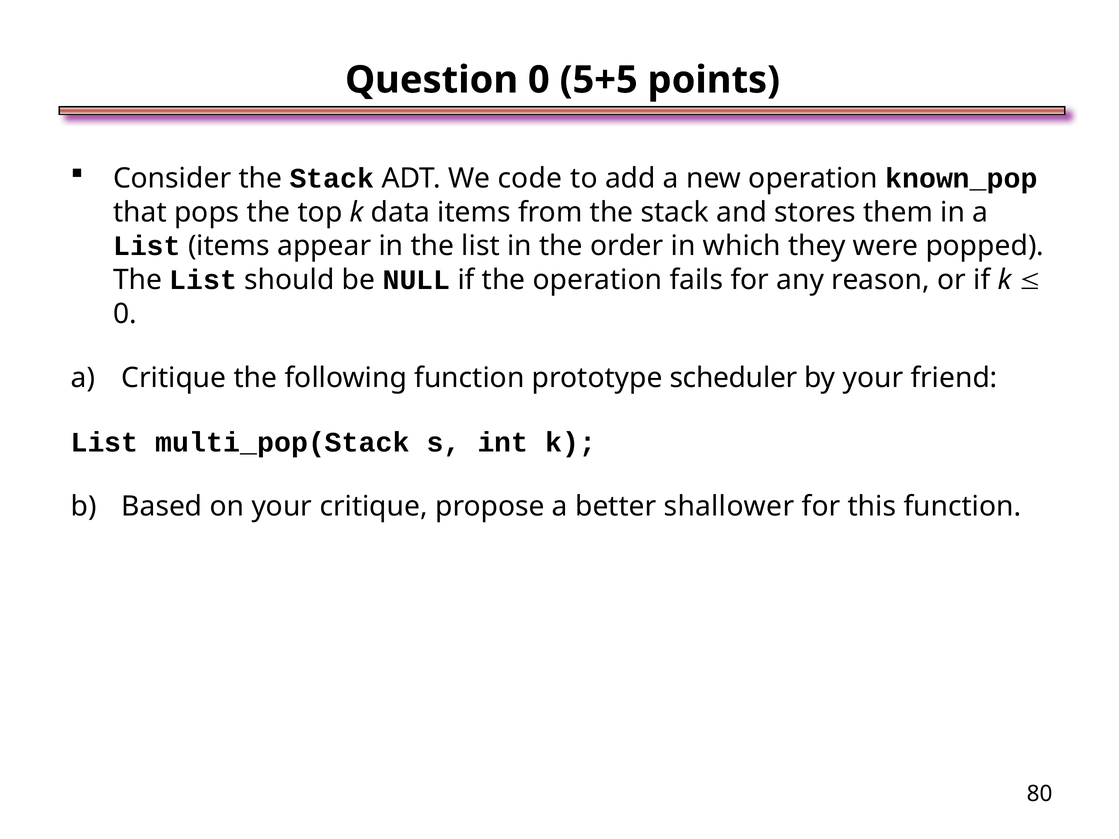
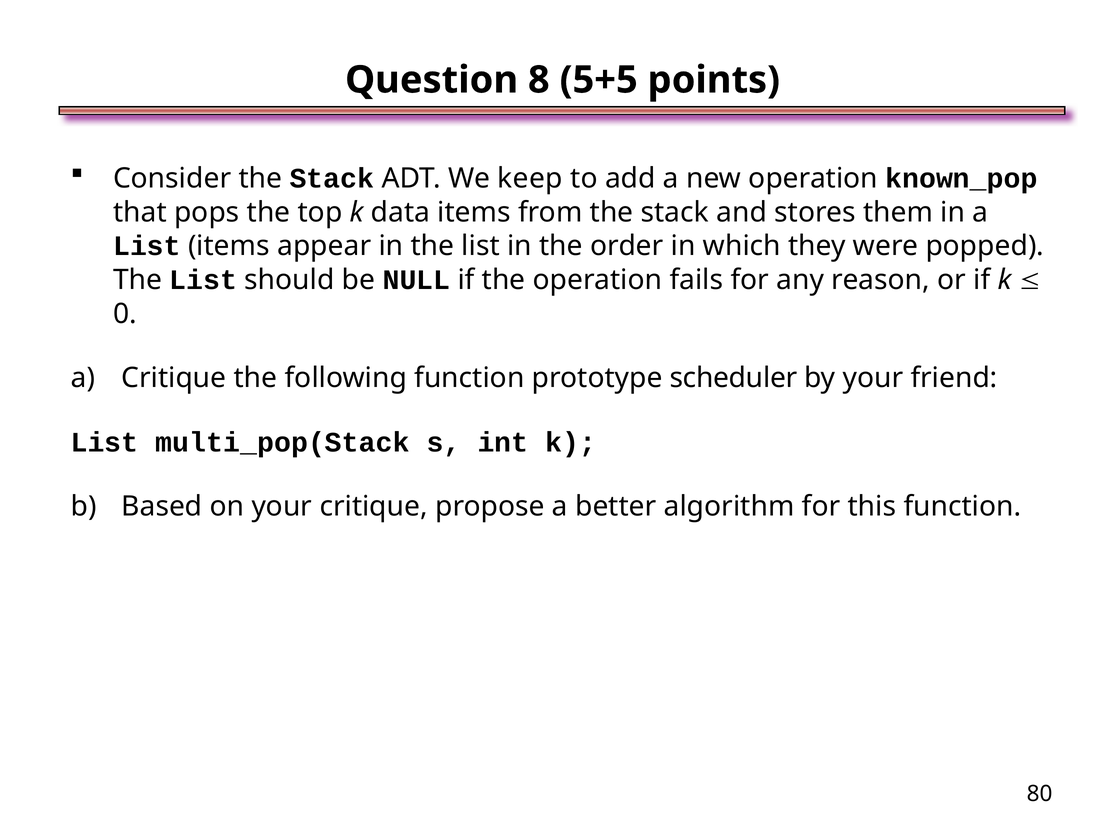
Question 0: 0 -> 8
code: code -> keep
shallower: shallower -> algorithm
